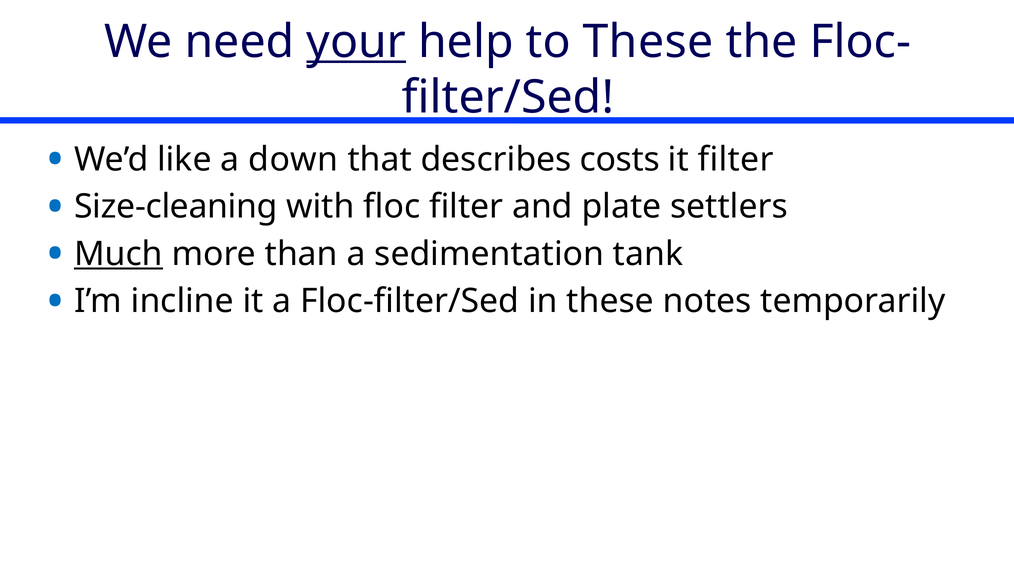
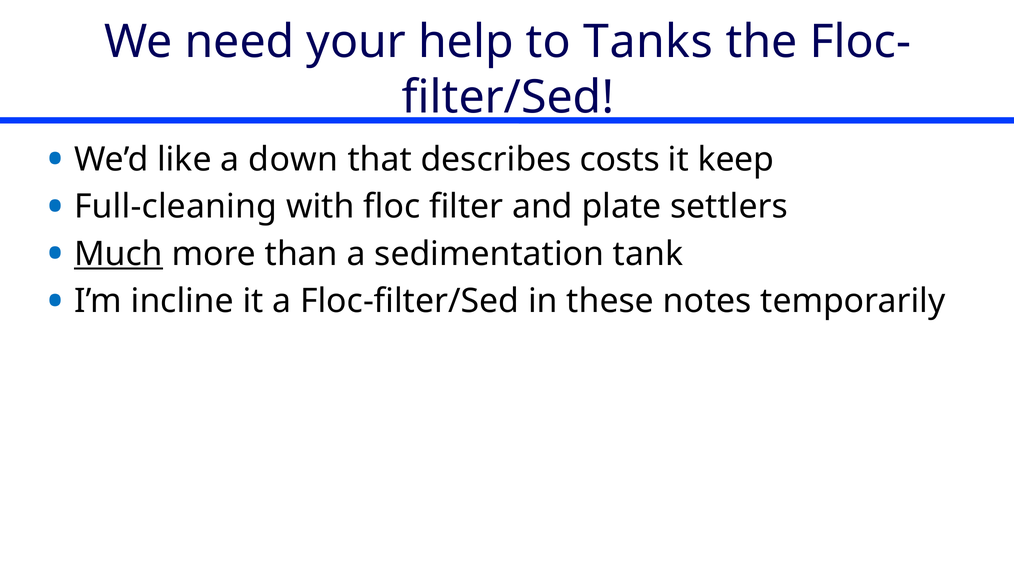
your underline: present -> none
to These: These -> Tanks
it filter: filter -> keep
Size-cleaning: Size-cleaning -> Full-cleaning
